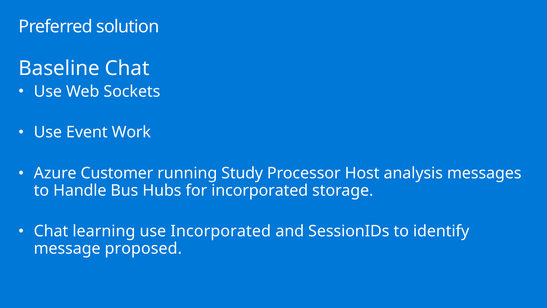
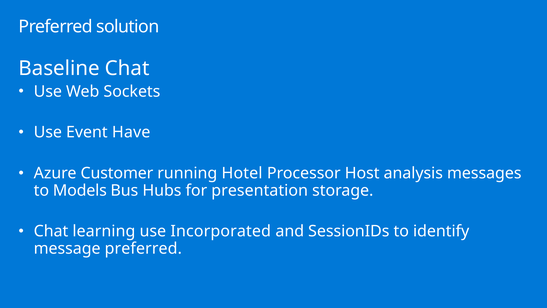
Work: Work -> Have
Study: Study -> Hotel
Handle: Handle -> Models
for incorporated: incorporated -> presentation
message proposed: proposed -> preferred
